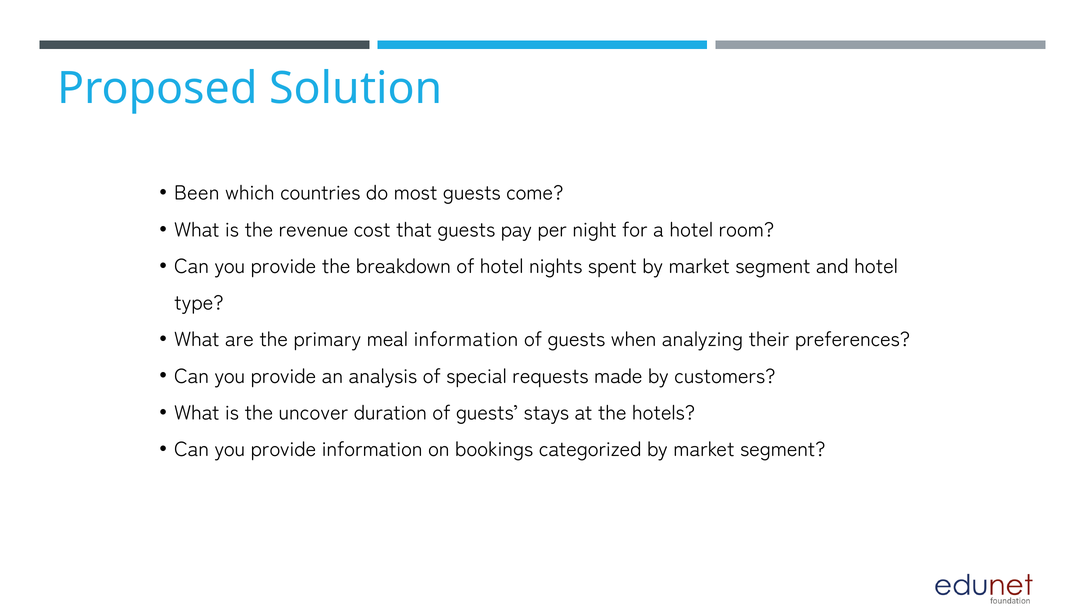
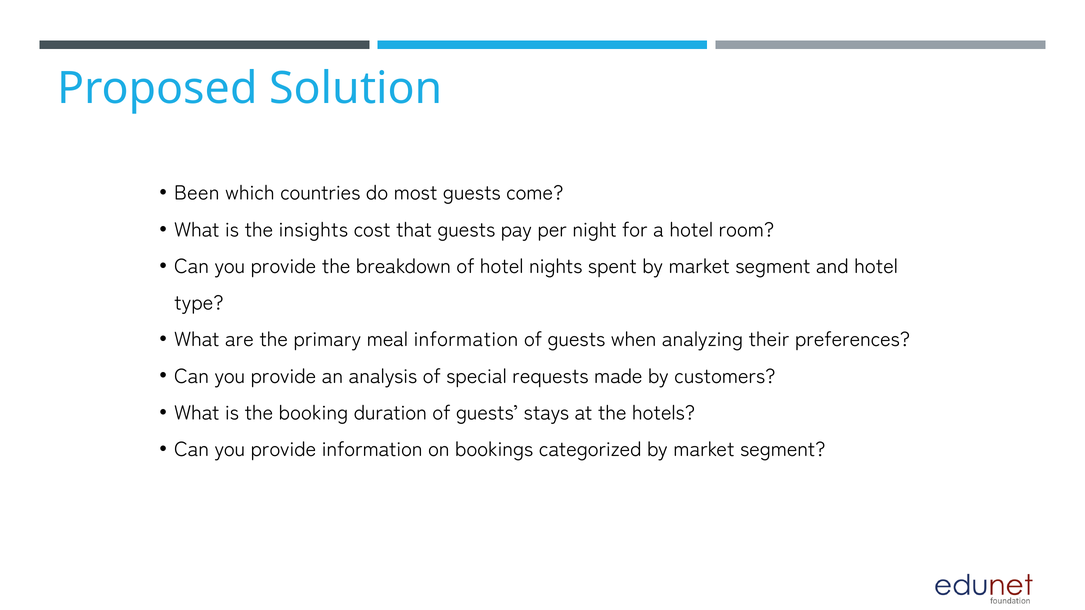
revenue: revenue -> insights
uncover: uncover -> booking
